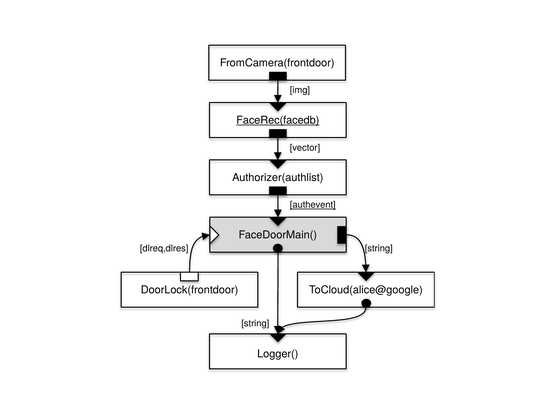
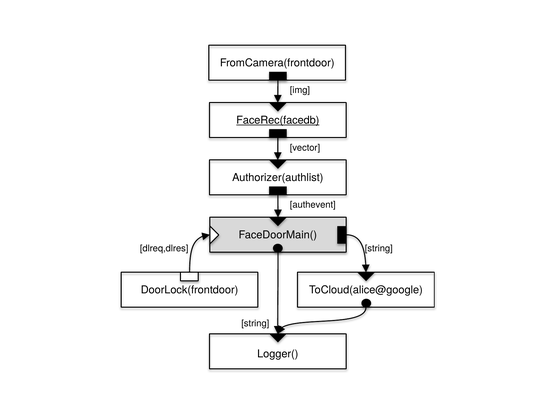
authevent underline: present -> none
